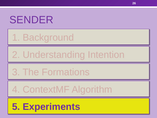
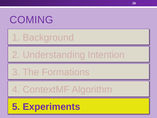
SENDER: SENDER -> COMING
